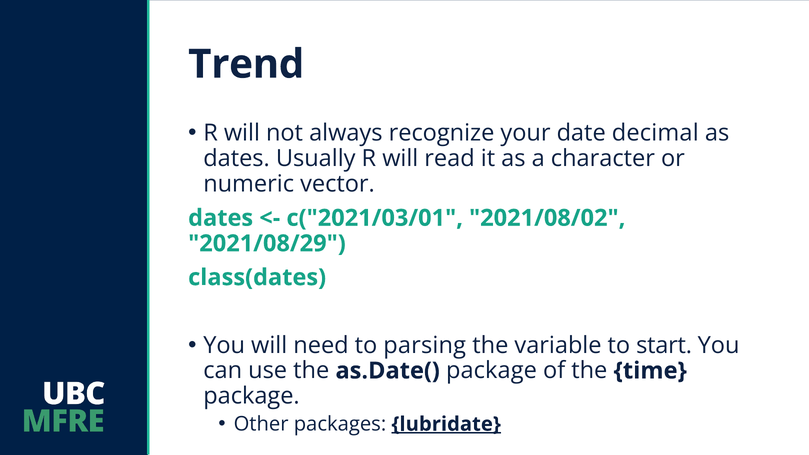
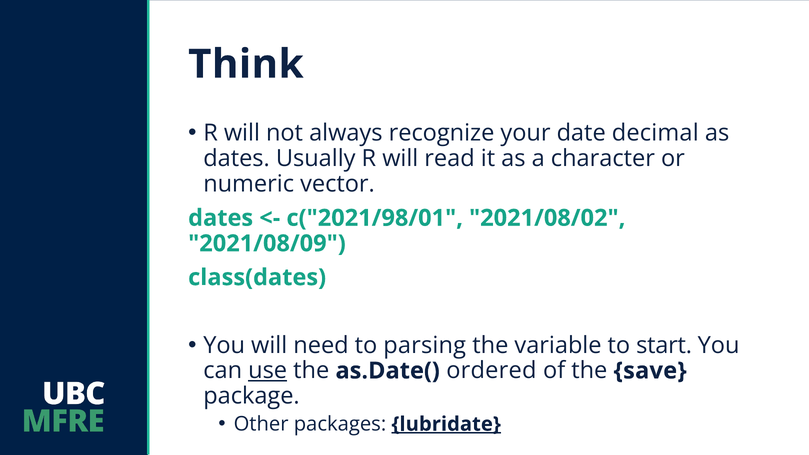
Trend: Trend -> Think
c("2021/03/01: c("2021/03/01 -> c("2021/98/01
2021/08/29: 2021/08/29 -> 2021/08/09
use underline: none -> present
as.Date( package: package -> ordered
time: time -> save
